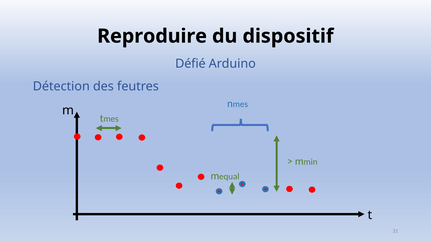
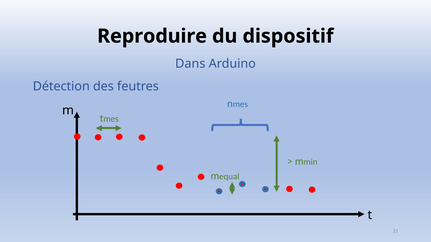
Défié: Défié -> Dans
